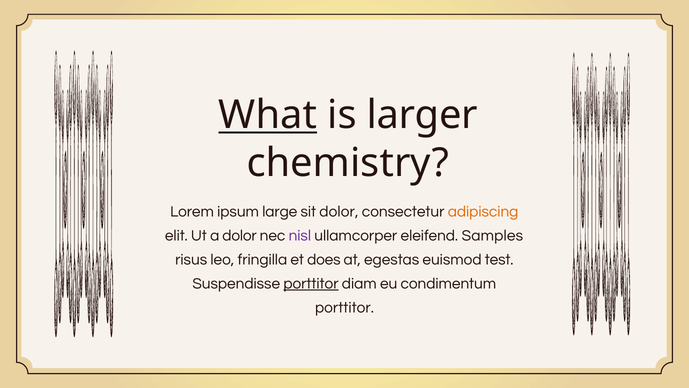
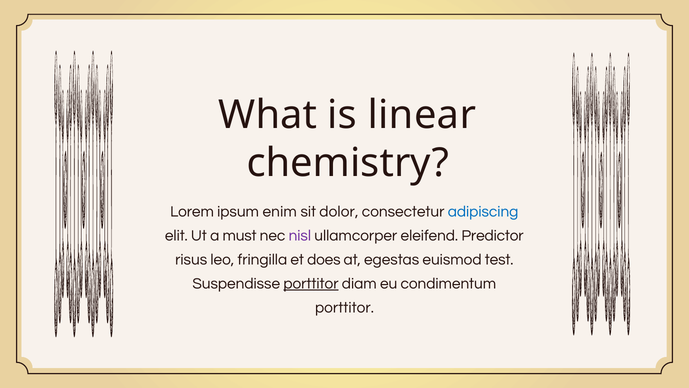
What underline: present -> none
larger: larger -> linear
large: large -> enim
adipiscing colour: orange -> blue
a dolor: dolor -> must
Samples: Samples -> Predictor
